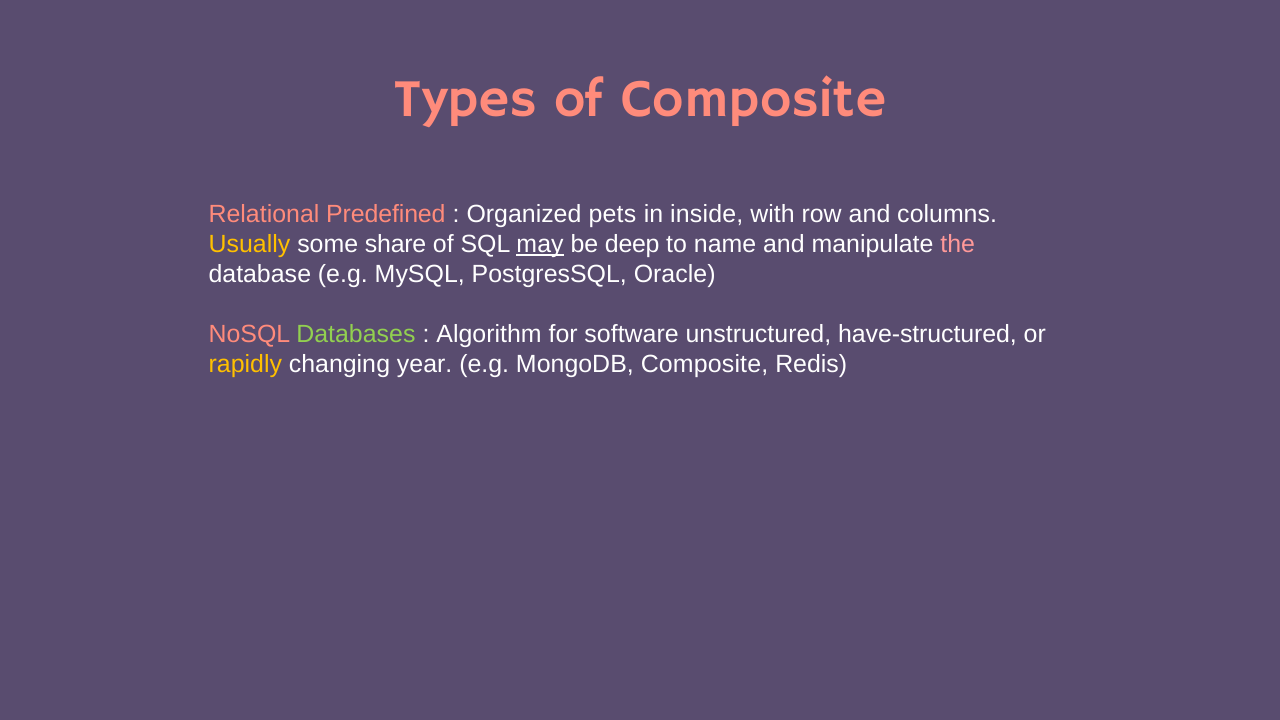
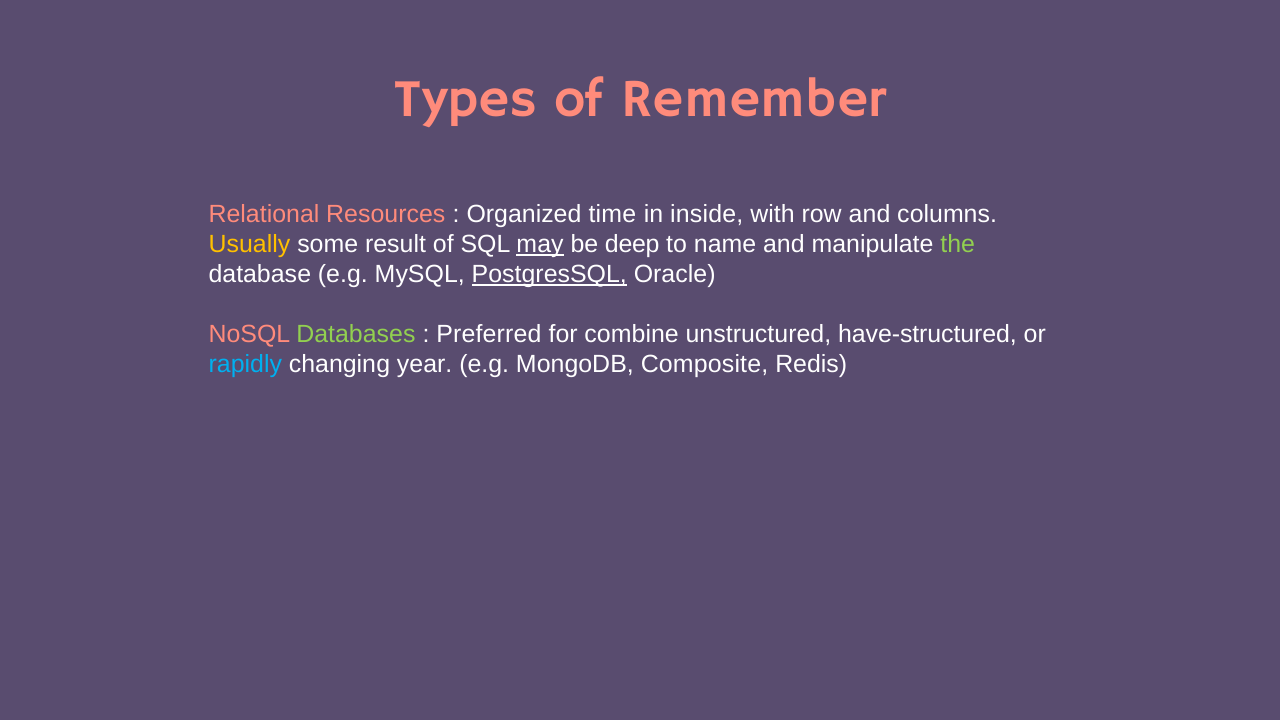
of Composite: Composite -> Remember
Predefined: Predefined -> Resources
pets: pets -> time
share: share -> result
the colour: pink -> light green
PostgresSQL underline: none -> present
Algorithm: Algorithm -> Preferred
software: software -> combine
rapidly colour: yellow -> light blue
